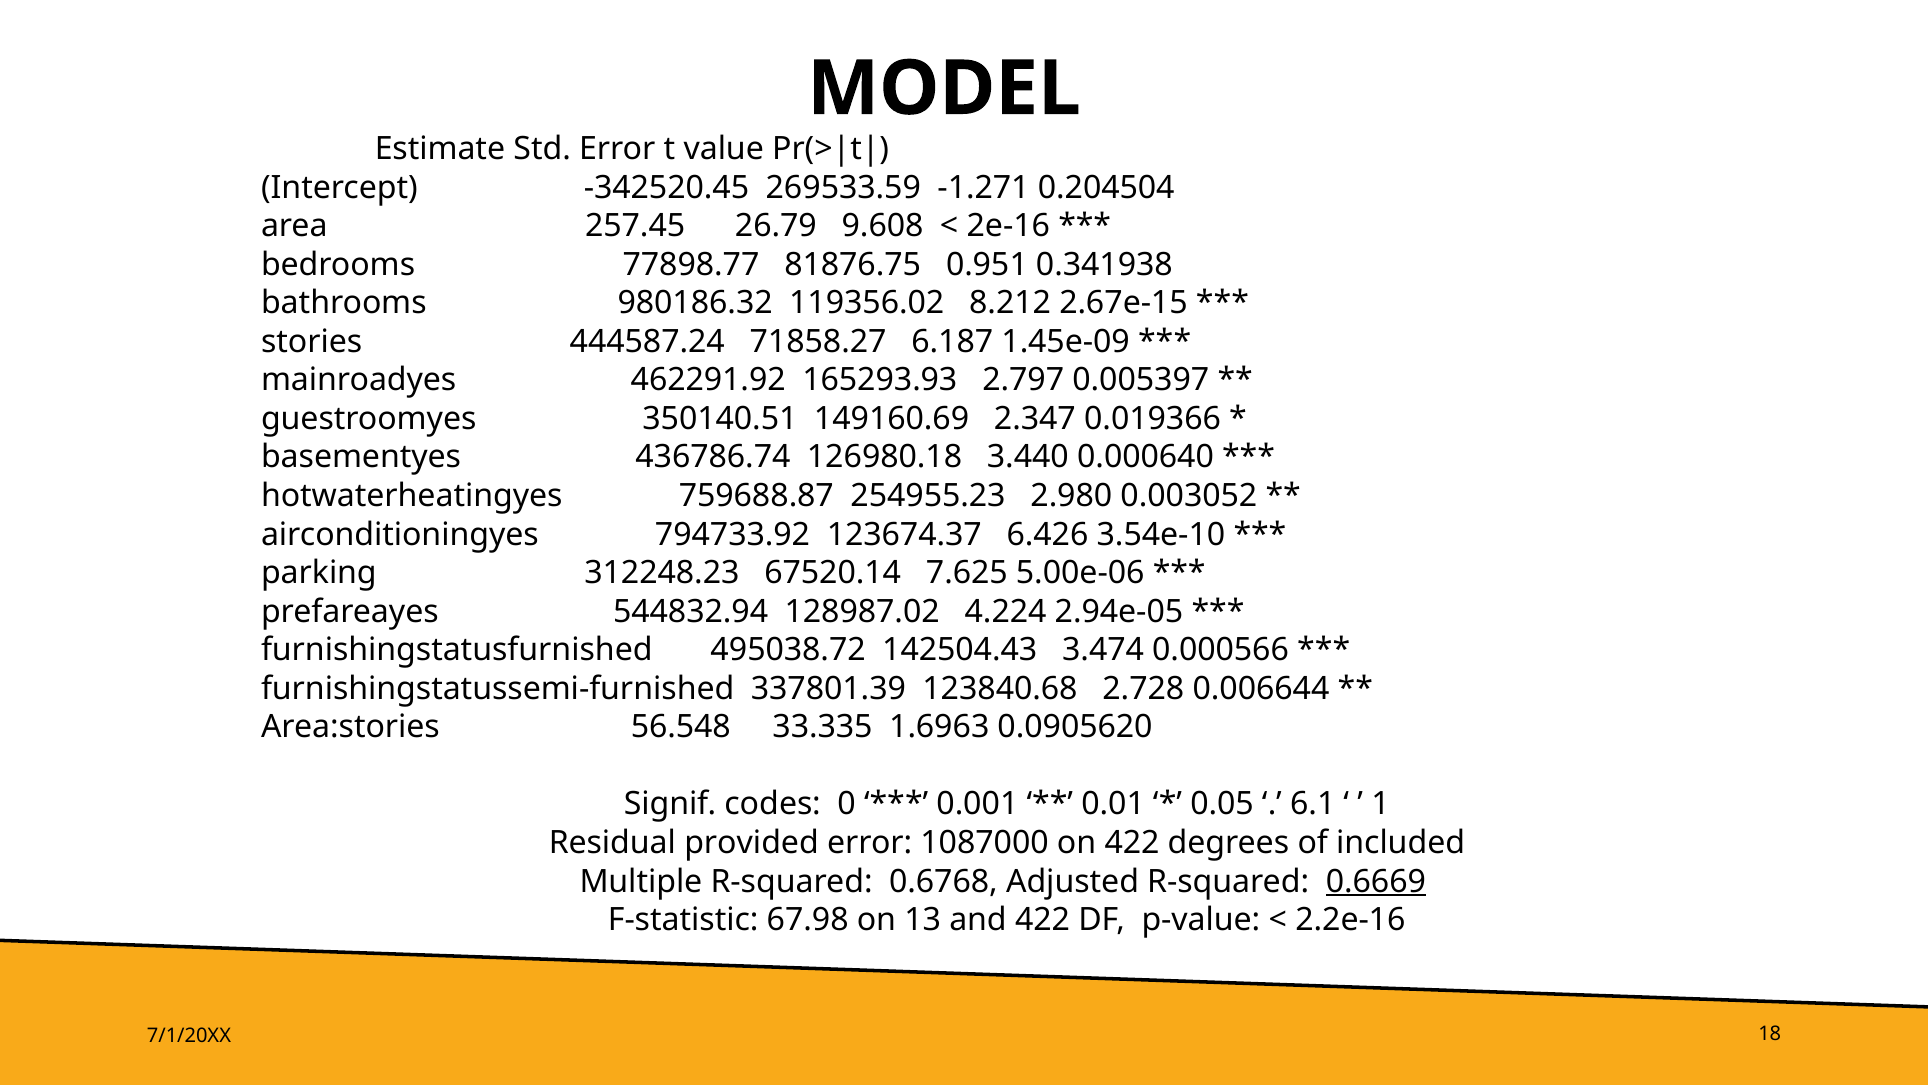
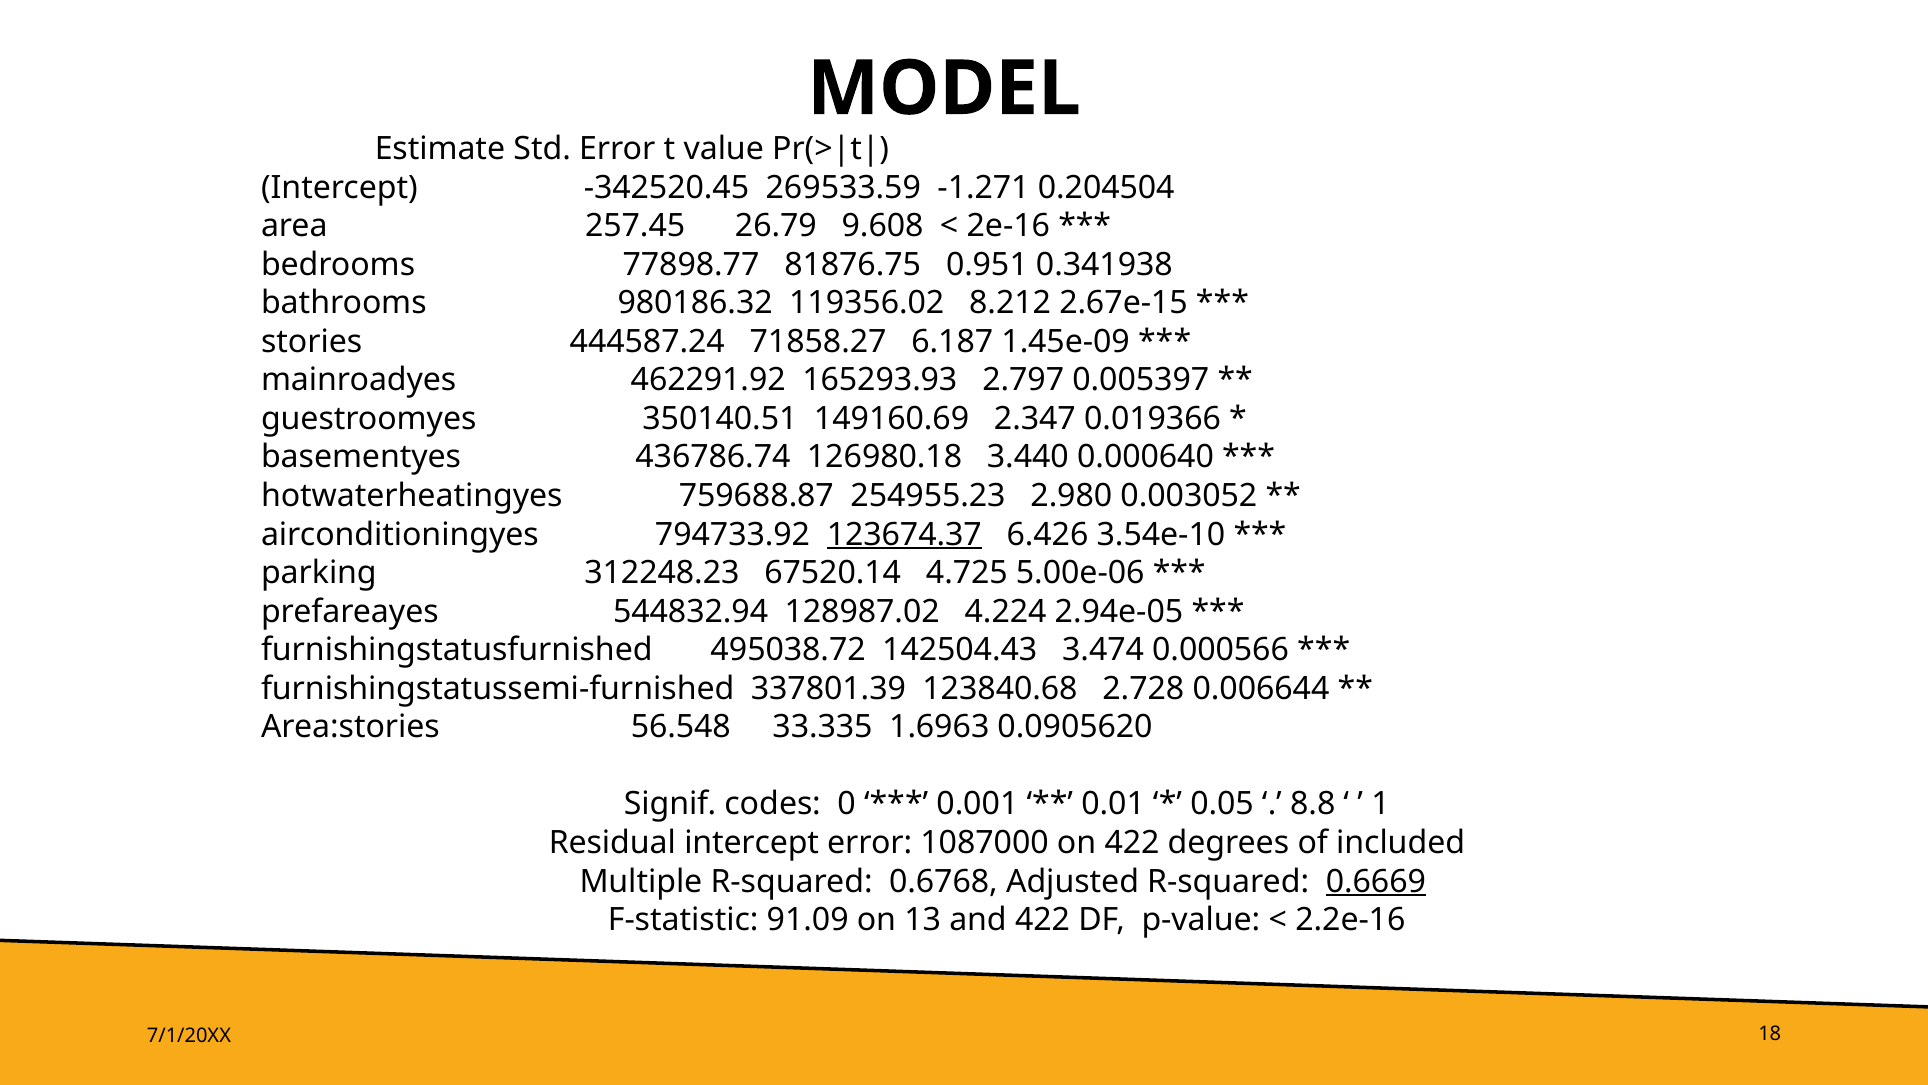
123674.37 underline: none -> present
7.625: 7.625 -> 4.725
6.1: 6.1 -> 8.8
Residual provided: provided -> intercept
67.98: 67.98 -> 91.09
